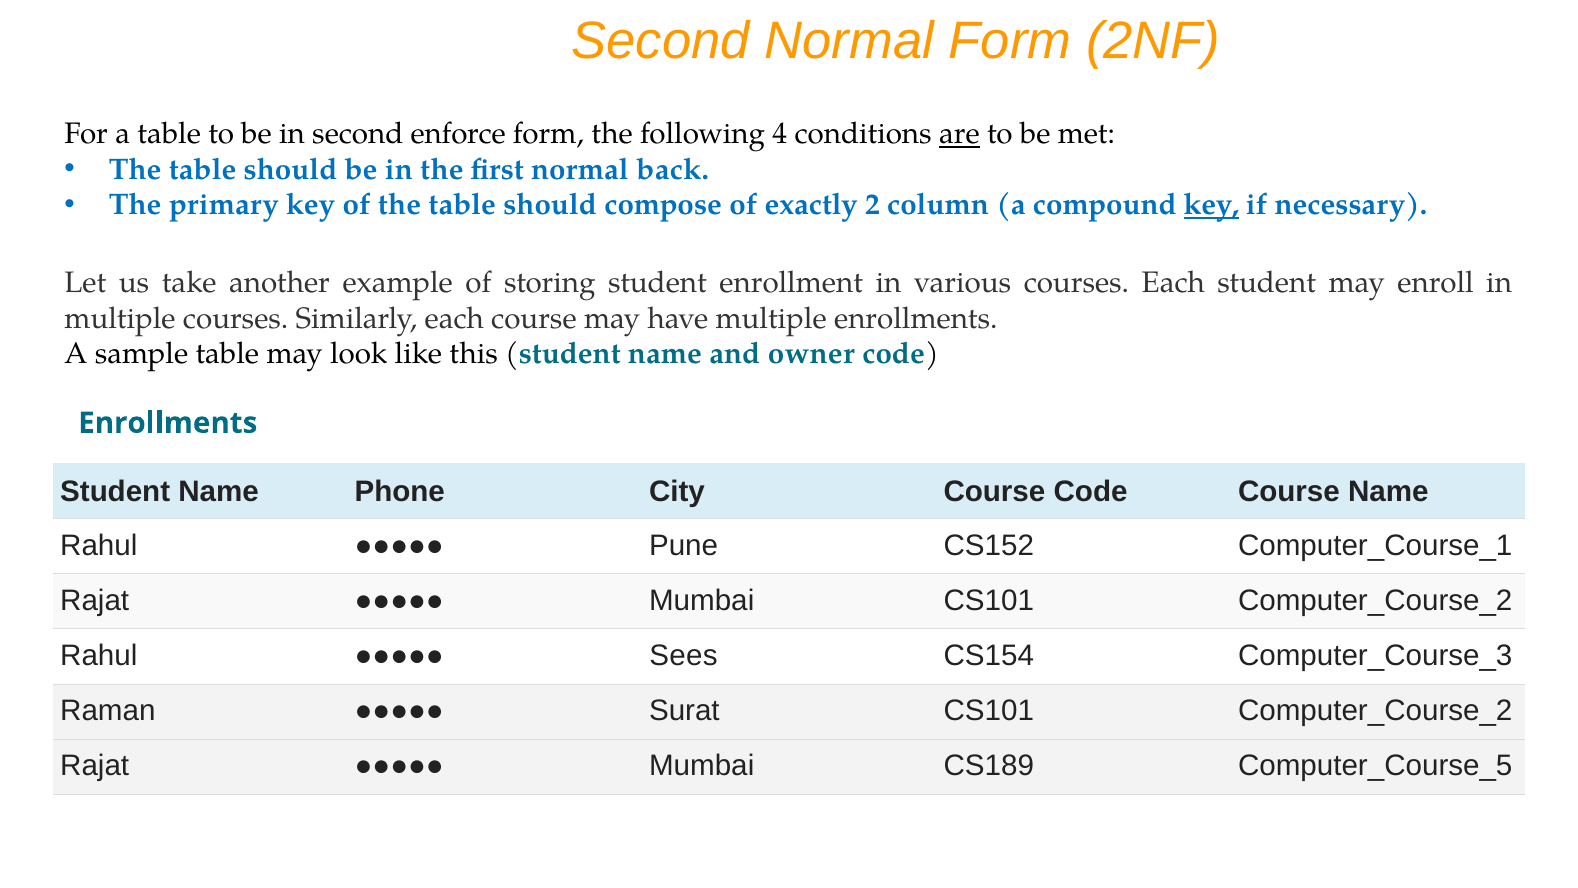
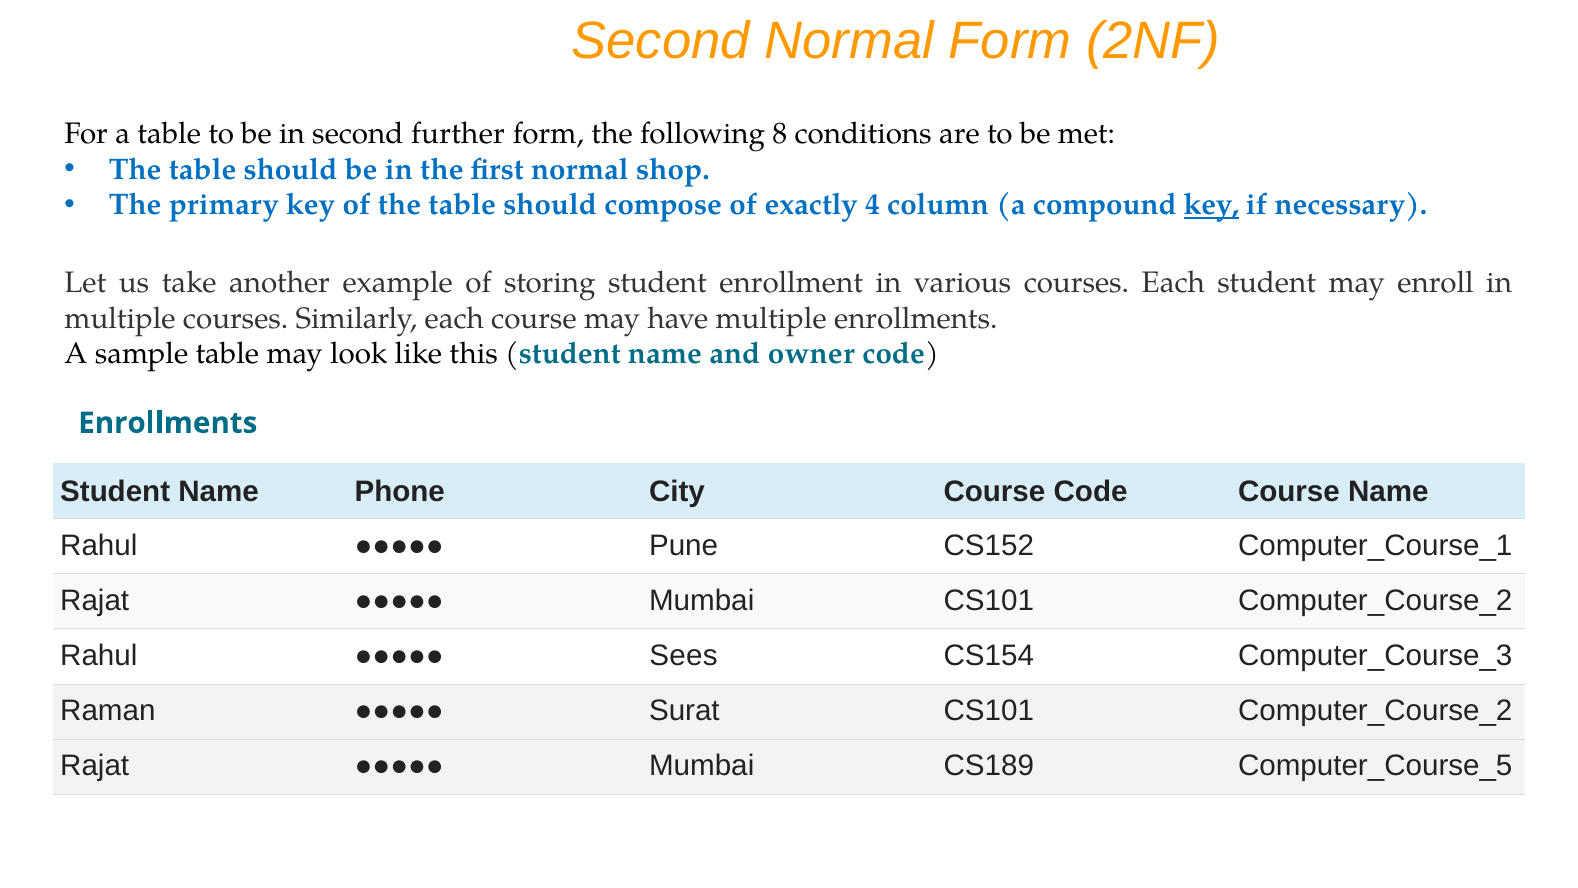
enforce: enforce -> further
4: 4 -> 8
are underline: present -> none
back: back -> shop
2: 2 -> 4
